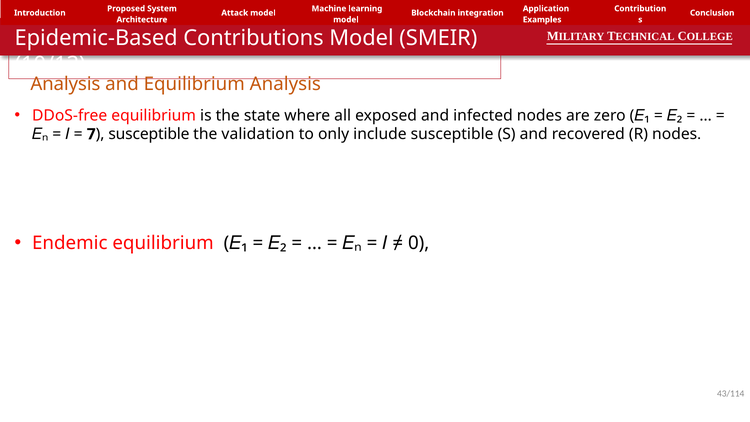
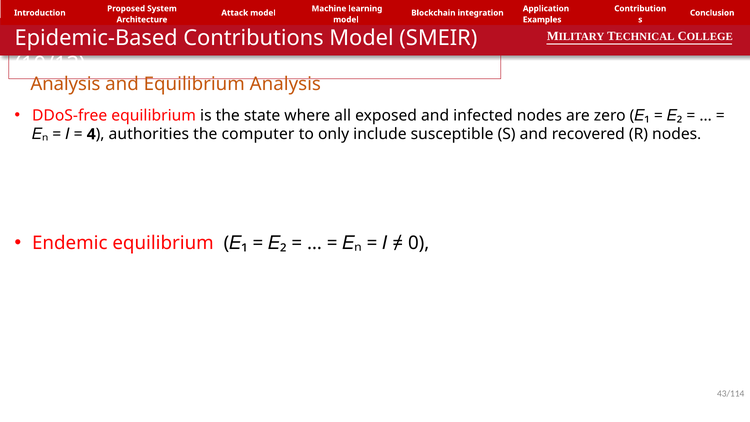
7: 7 -> 4
susceptible at (149, 134): susceptible -> authorities
validation: validation -> computer
